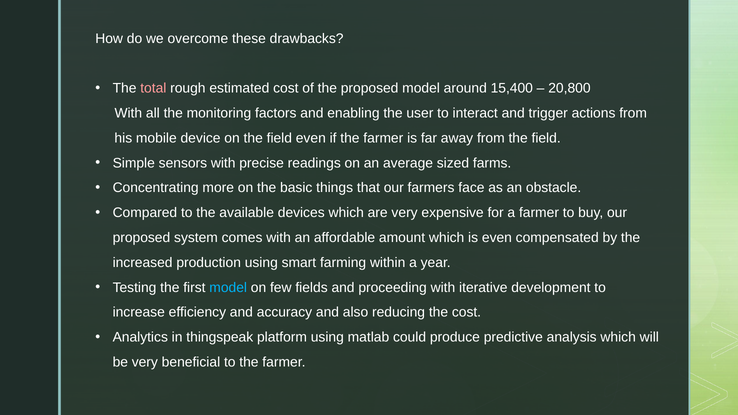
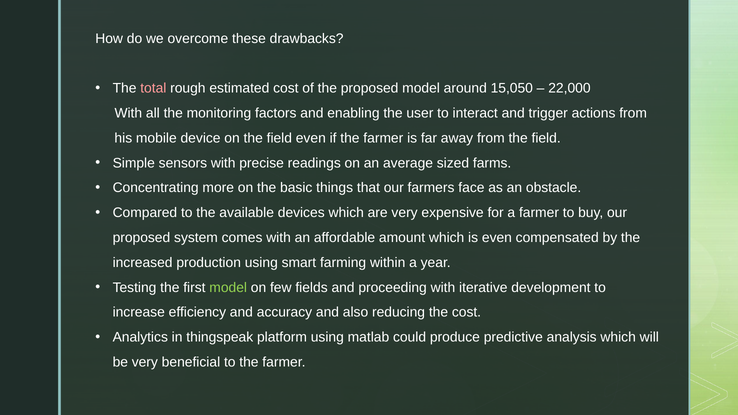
15,400: 15,400 -> 15,050
20,800: 20,800 -> 22,000
model at (228, 288) colour: light blue -> light green
